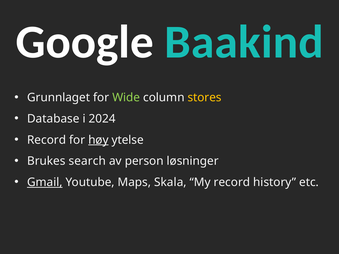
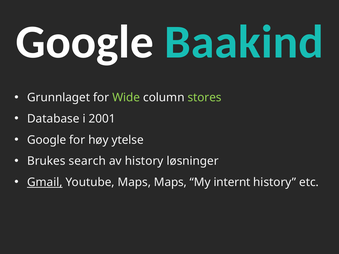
stores colour: yellow -> light green
2024: 2024 -> 2001
Record at (47, 140): Record -> Google
høy underline: present -> none
av person: person -> history
Maps Skala: Skala -> Maps
My record: record -> internt
